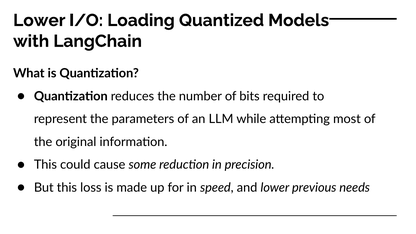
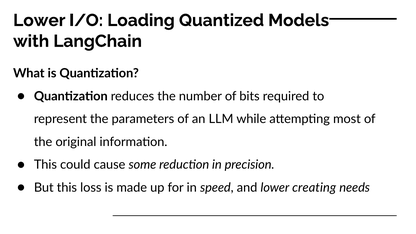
previous: previous -> creating
